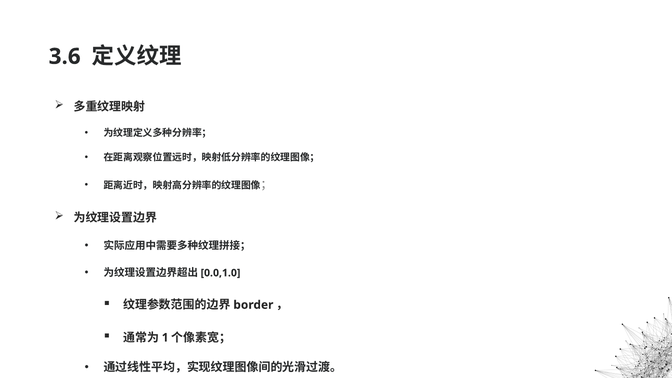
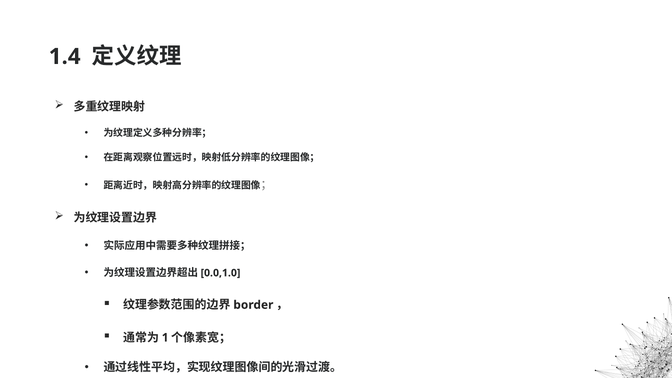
3.6: 3.6 -> 1.4
